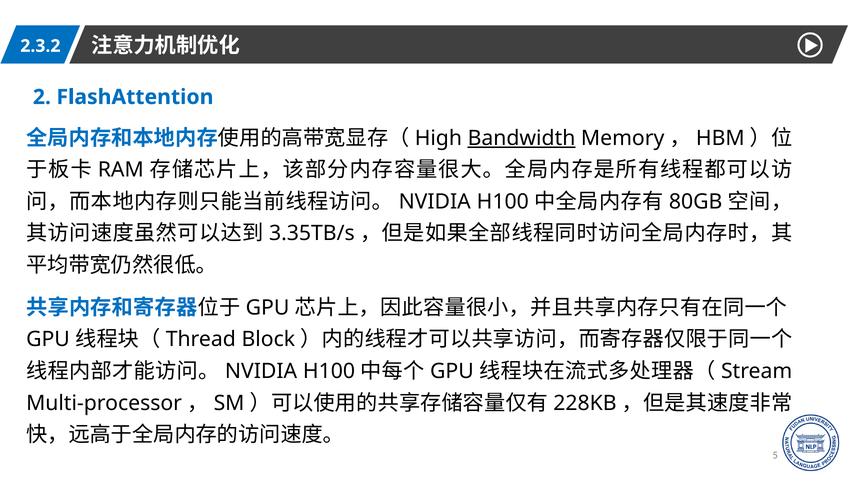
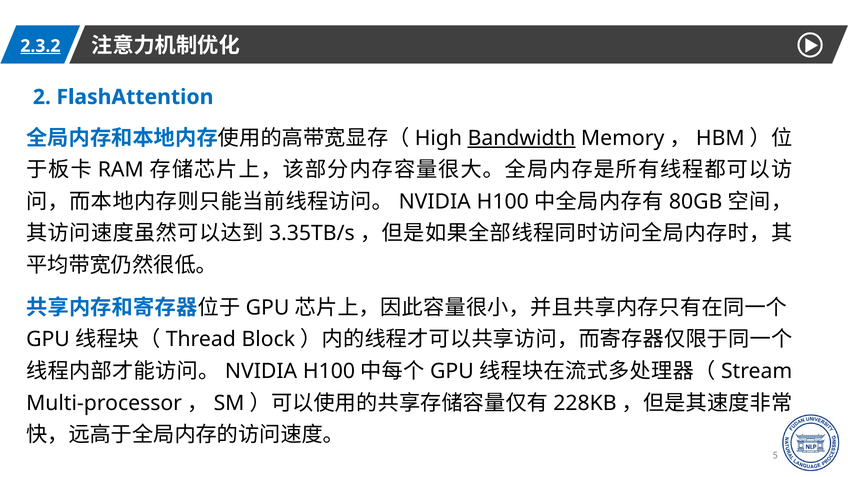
2.3.2 underline: none -> present
